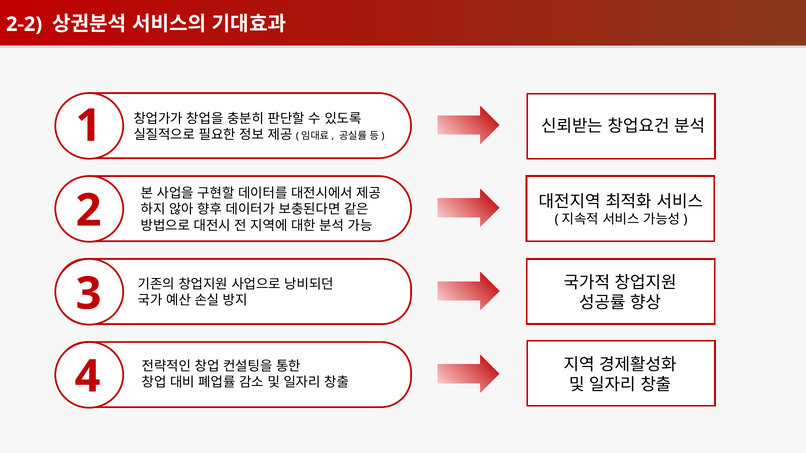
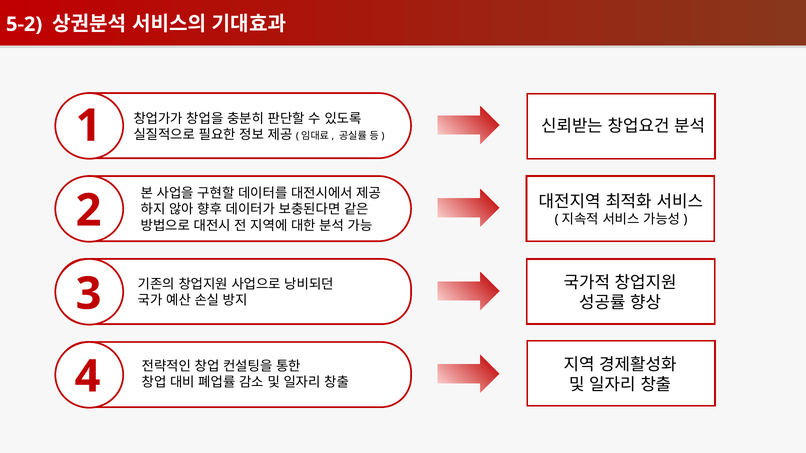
2-2: 2-2 -> 5-2
